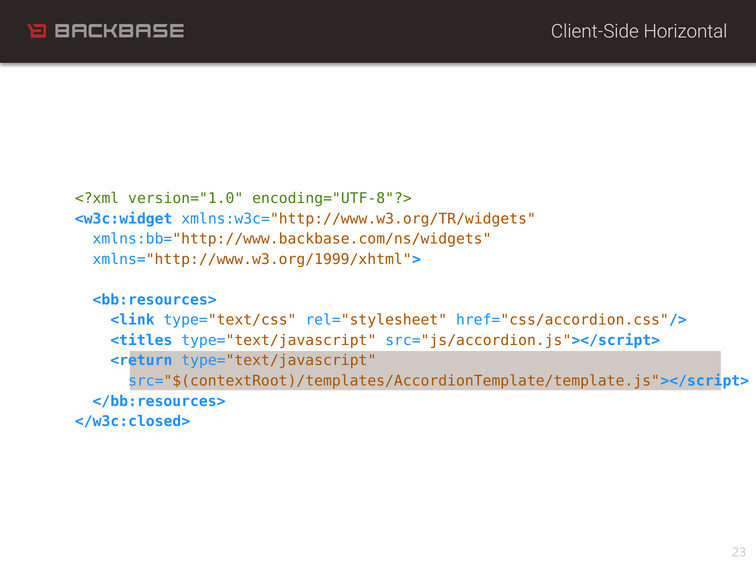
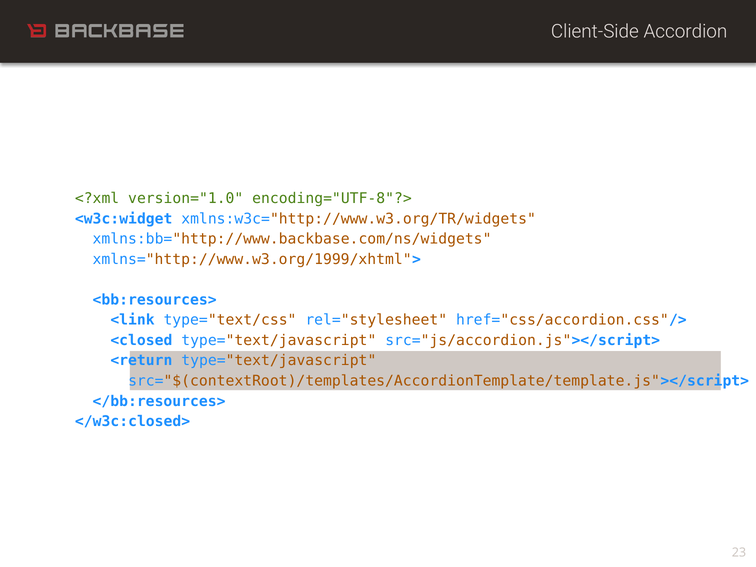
Horizontal: Horizontal -> Accordion
<titles: <titles -> <closed
